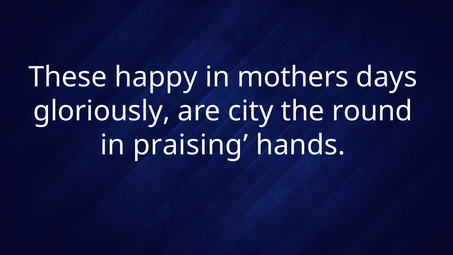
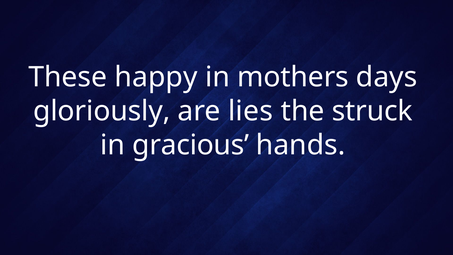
city: city -> lies
round: round -> struck
praising: praising -> gracious
